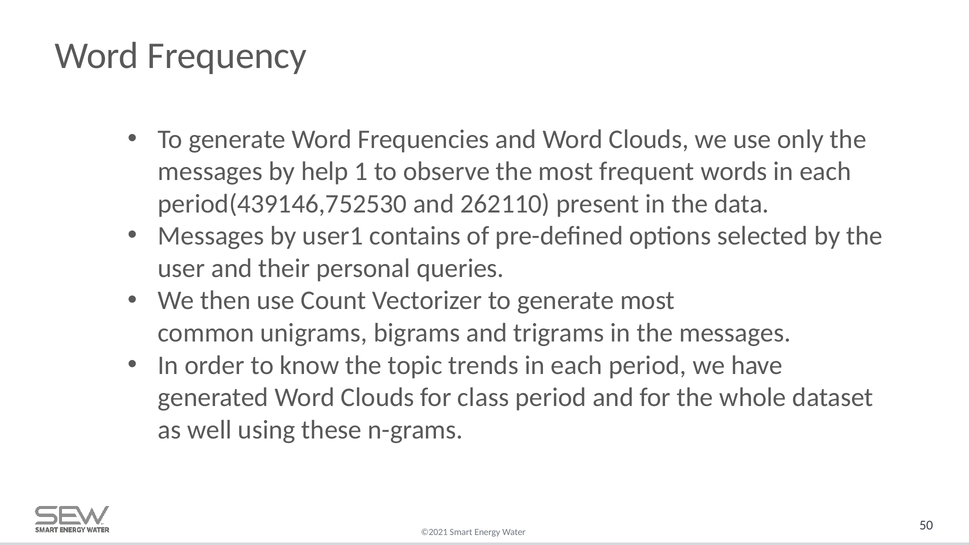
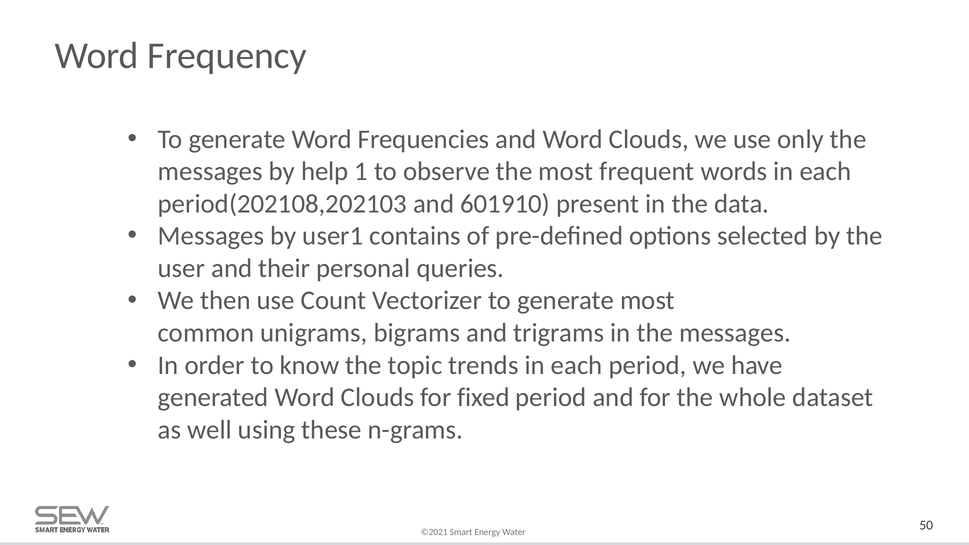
period(439146,752530: period(439146,752530 -> period(202108,202103
262110: 262110 -> 601910
class: class -> fixed
